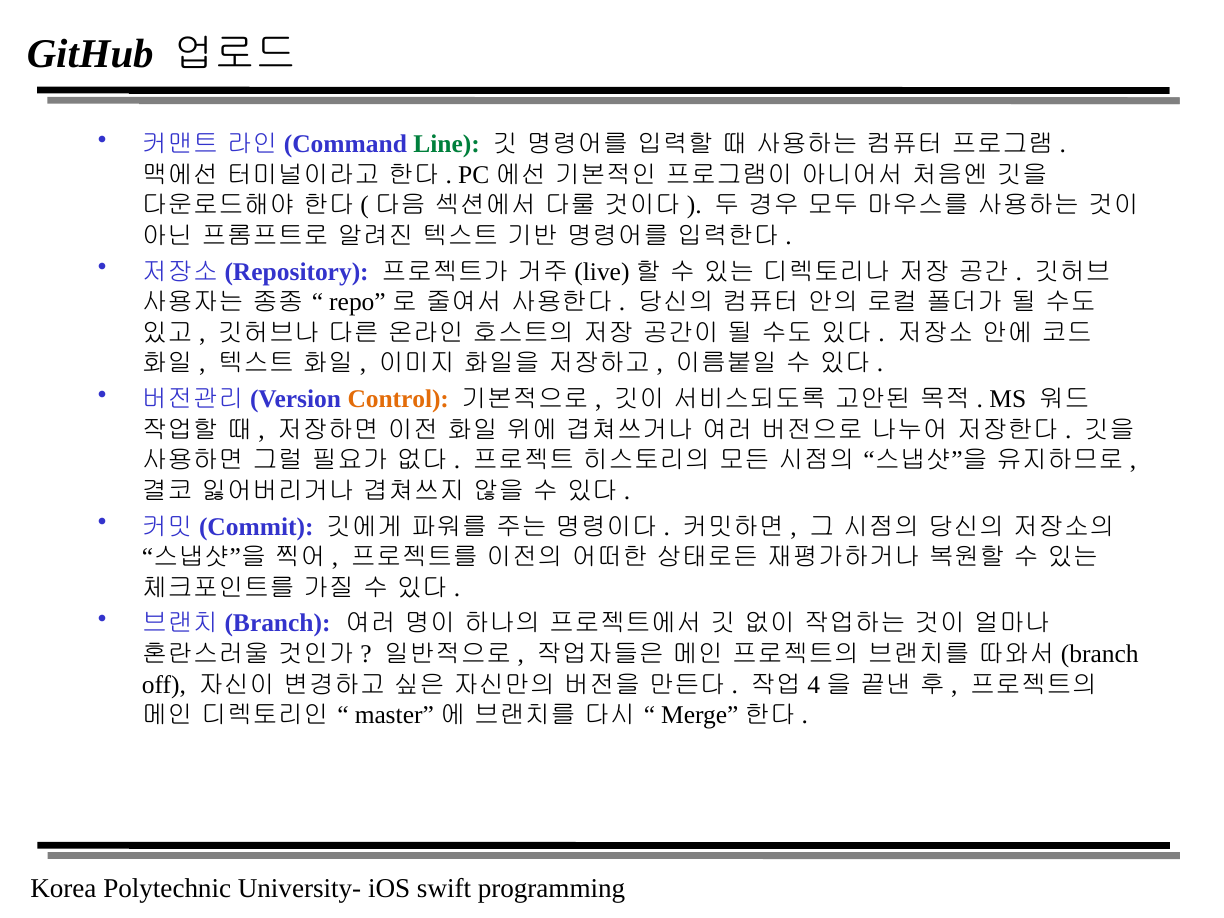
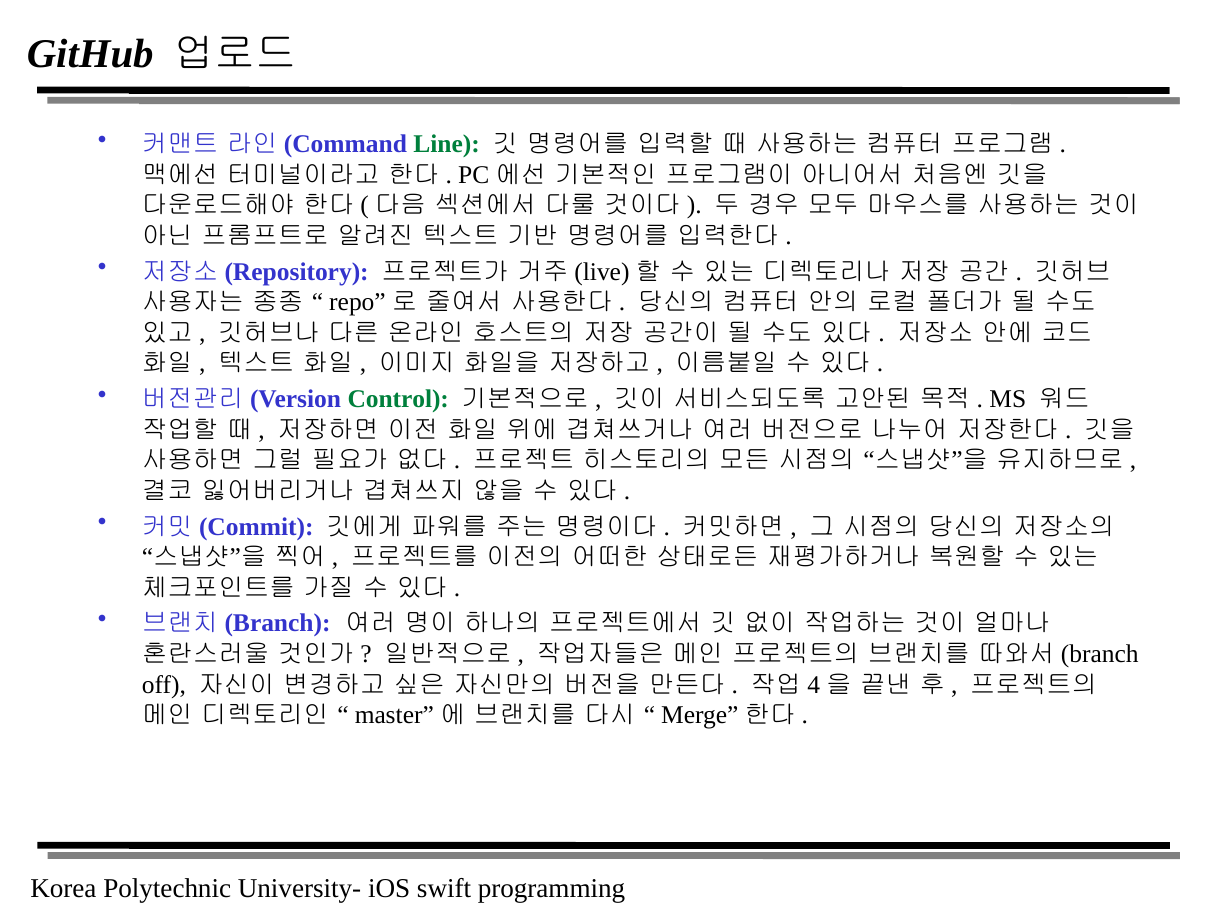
Control colour: orange -> green
